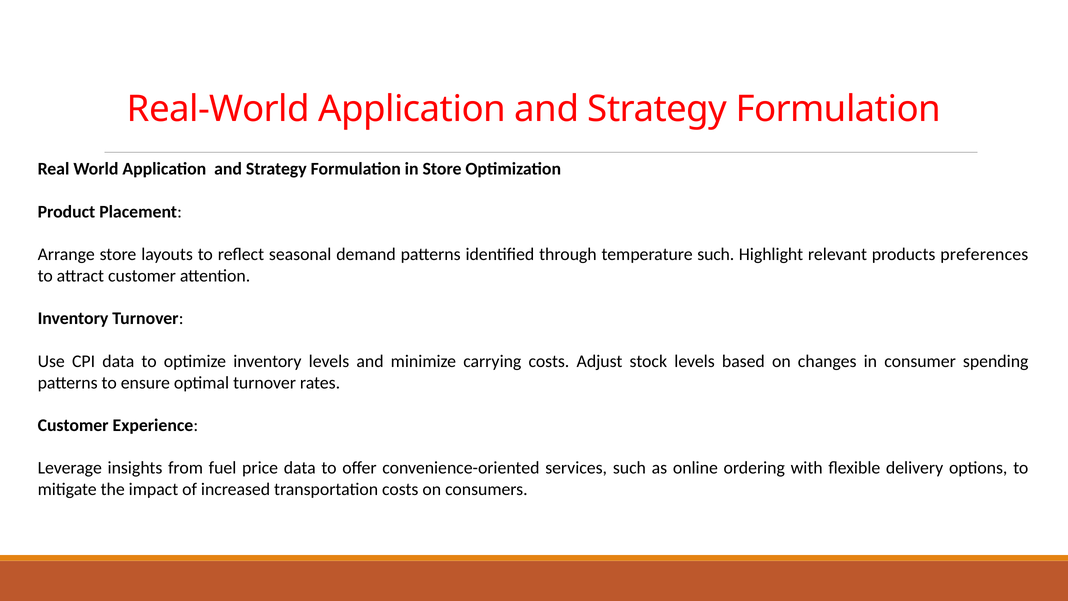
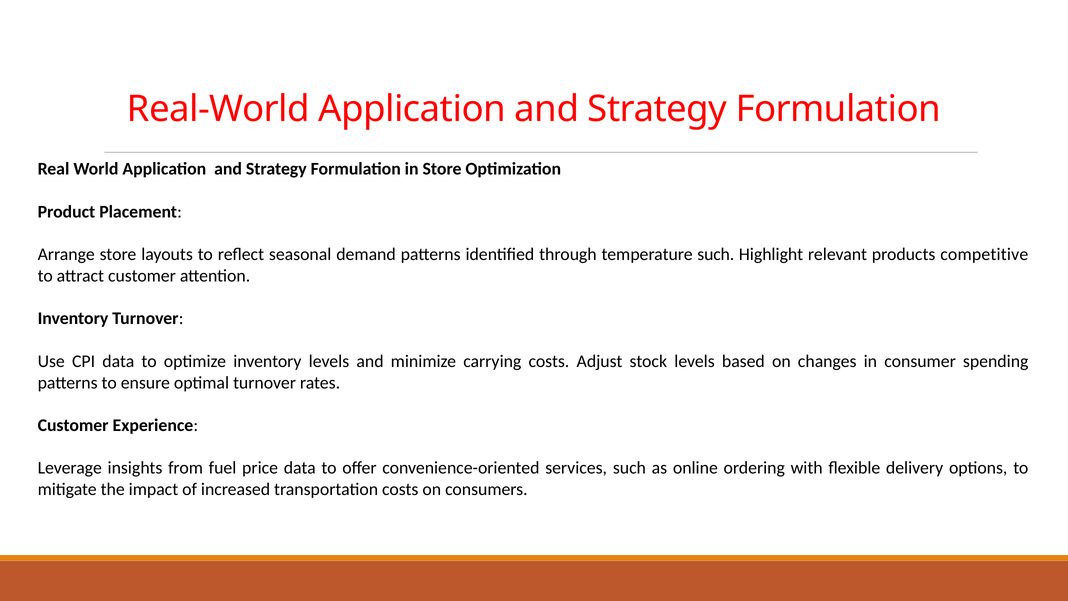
preferences: preferences -> competitive
